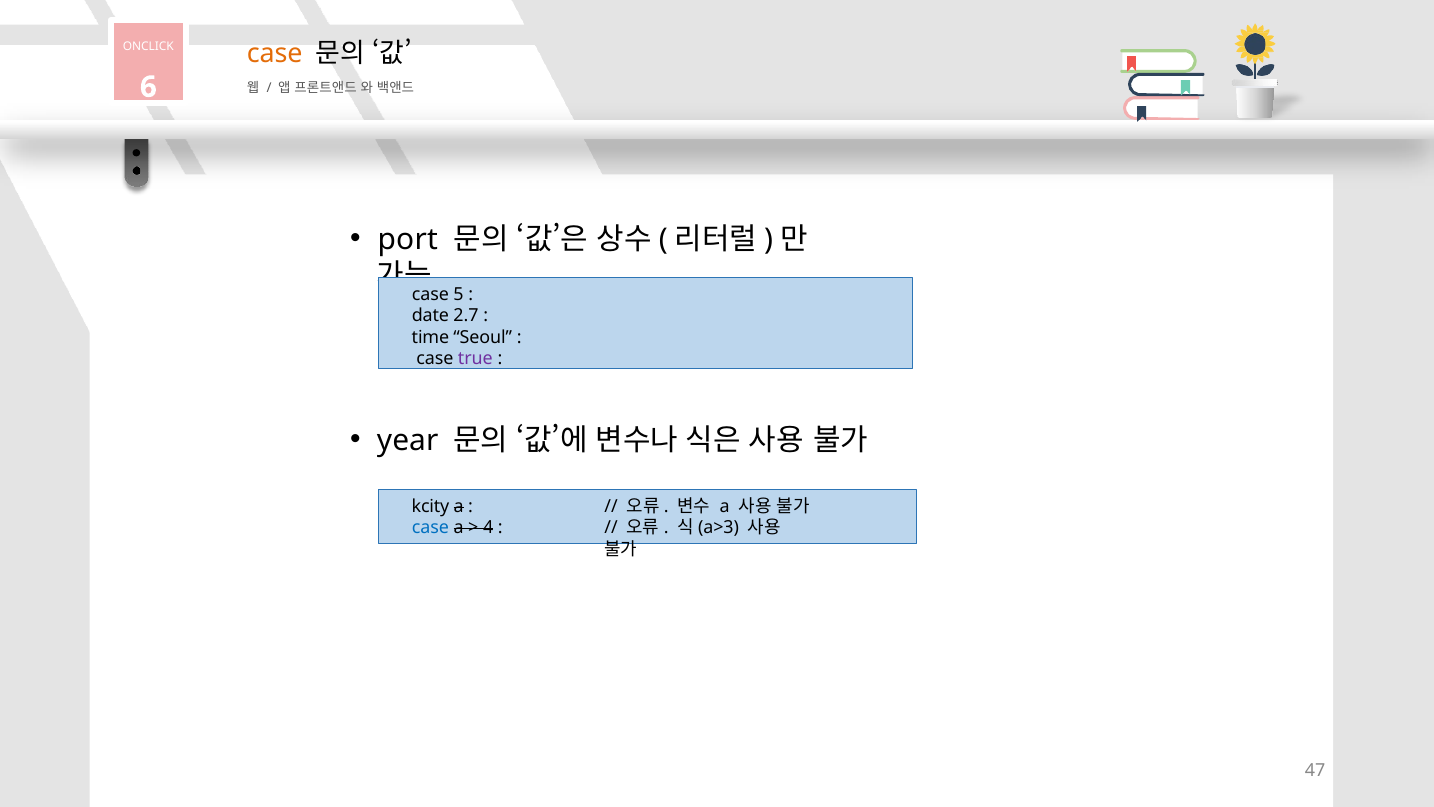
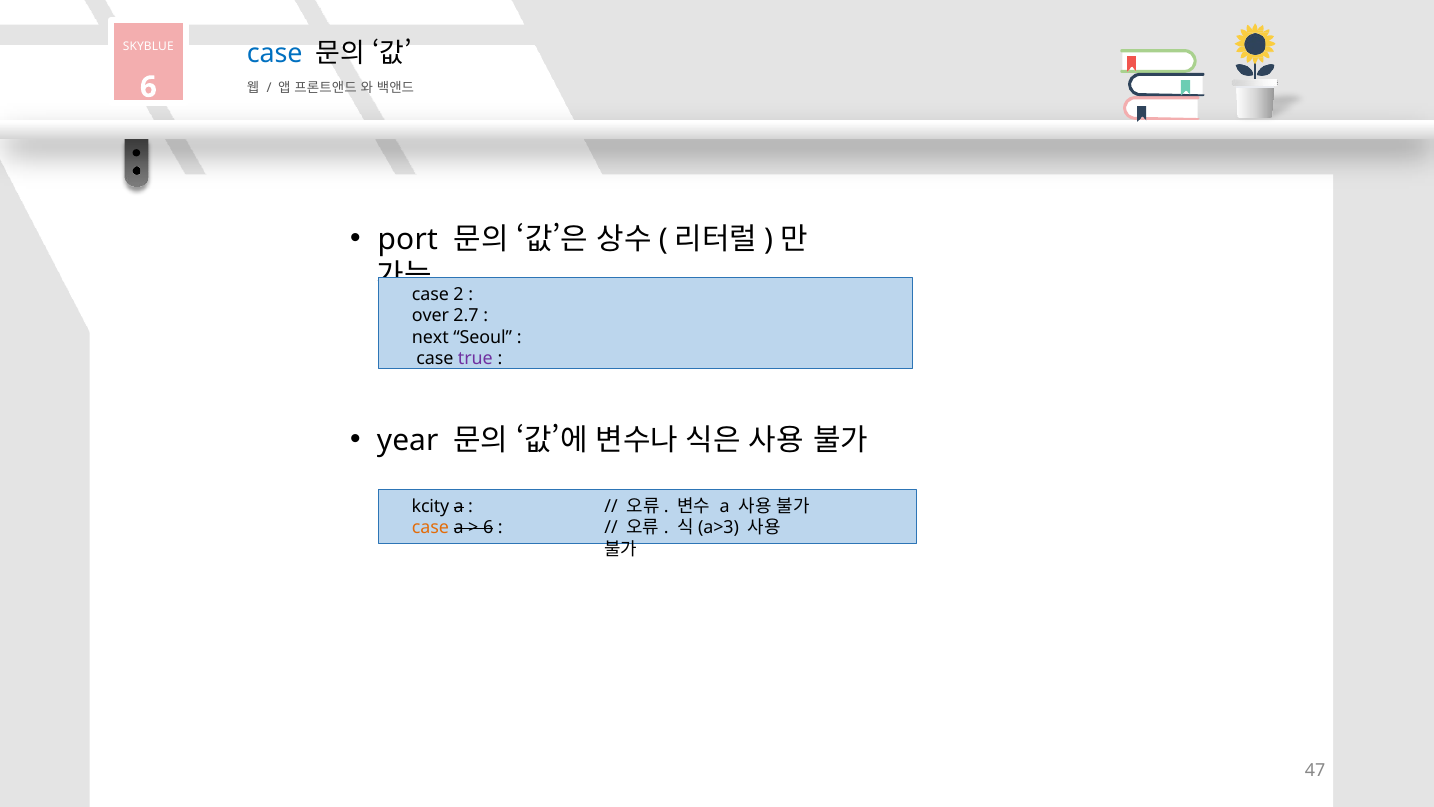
ONCLICK: ONCLICK -> SKYBLUE
case at (275, 53) colour: orange -> blue
5: 5 -> 2
date: date -> over
time: time -> next
case at (430, 528) colour: blue -> orange
4 at (488, 528): 4 -> 6
